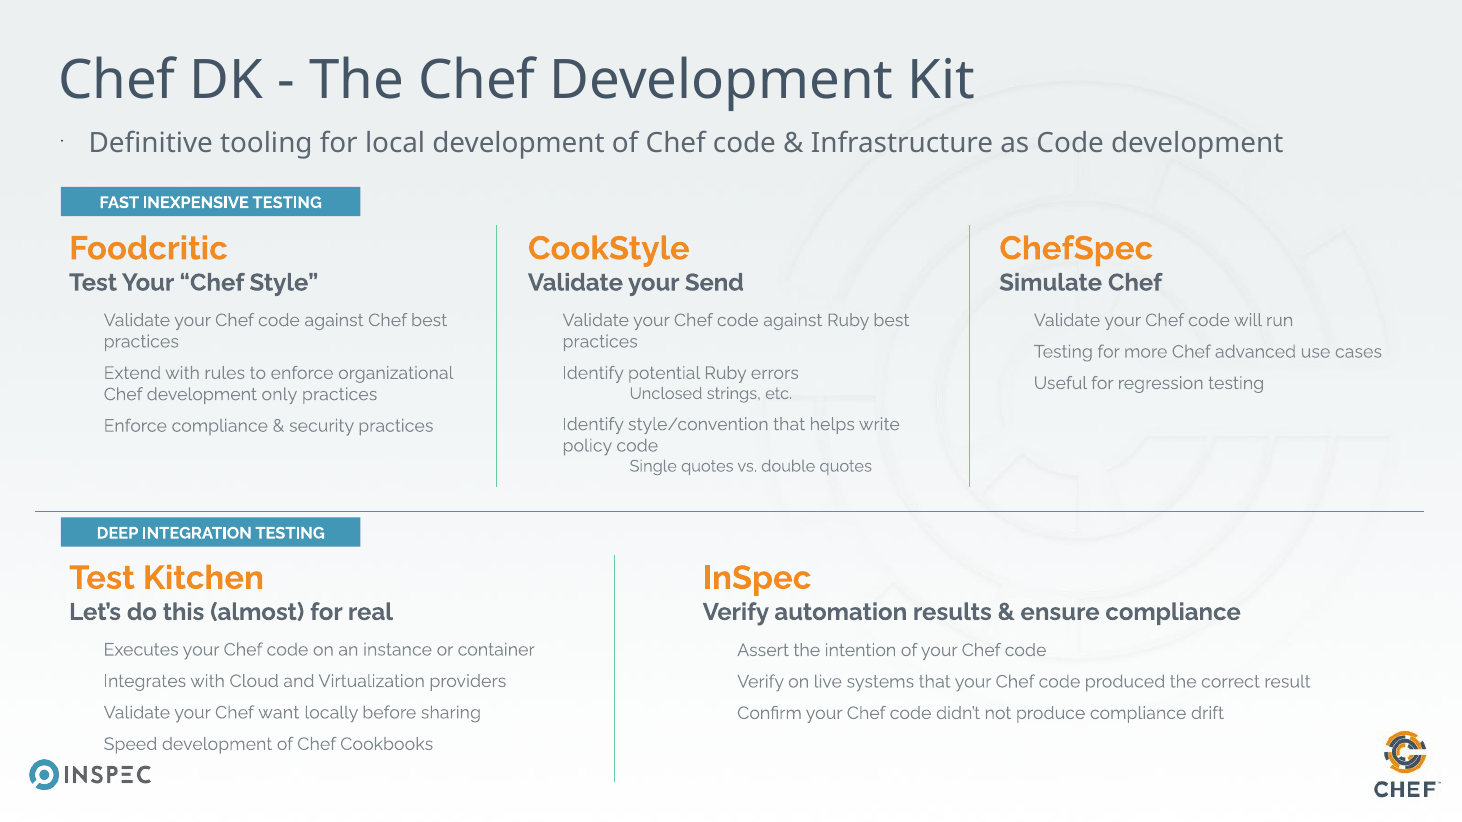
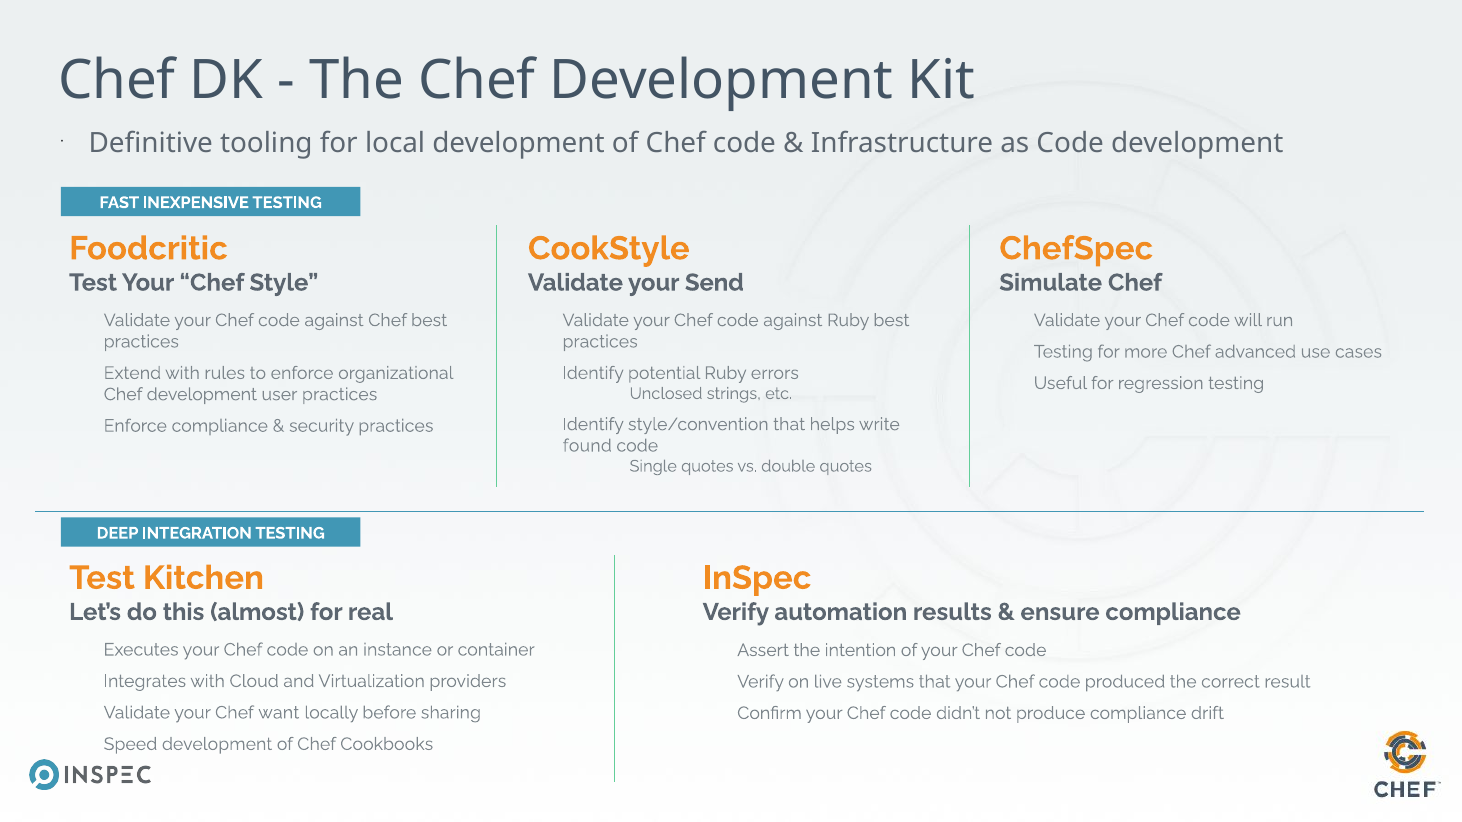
only: only -> user
policy: policy -> found
